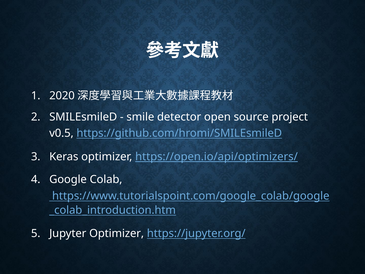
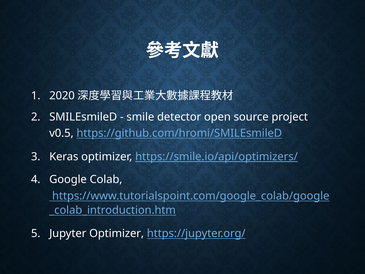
https://open.io/api/optimizers/: https://open.io/api/optimizers/ -> https://smile.io/api/optimizers/
